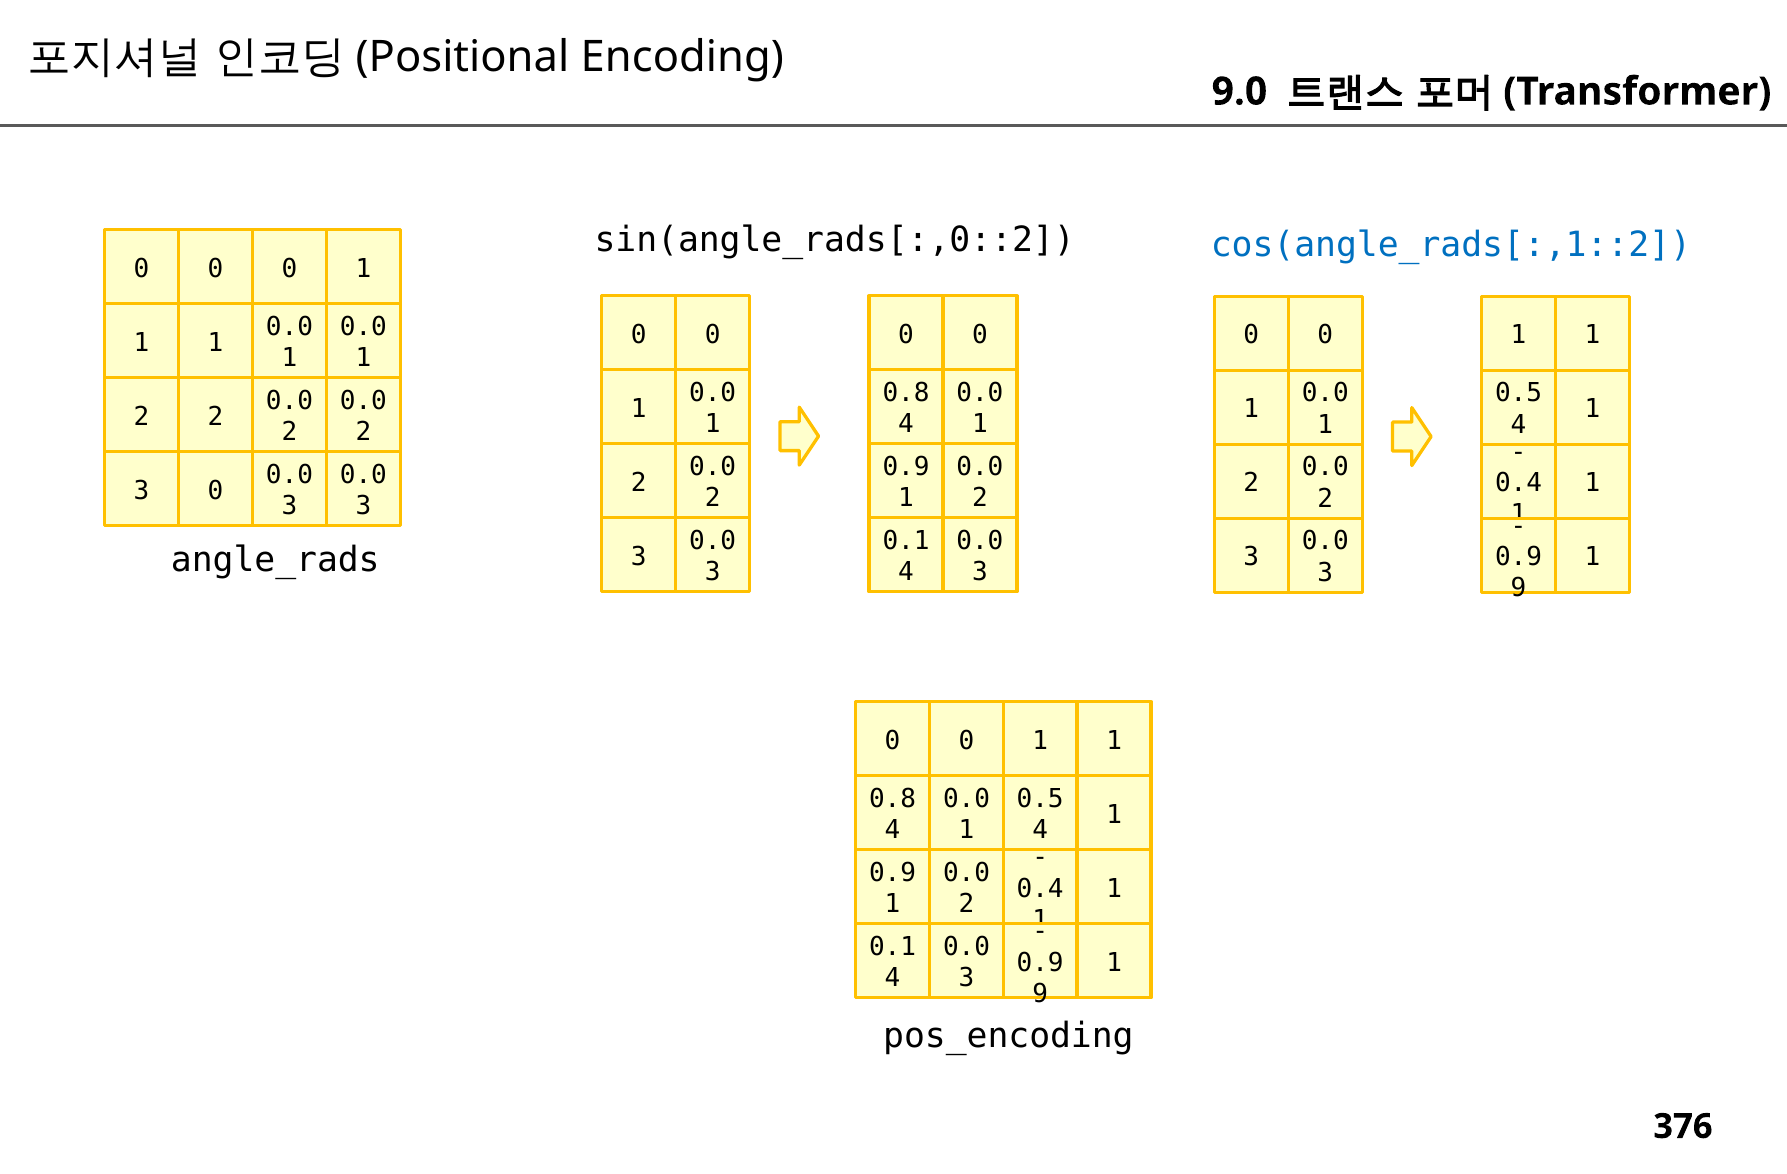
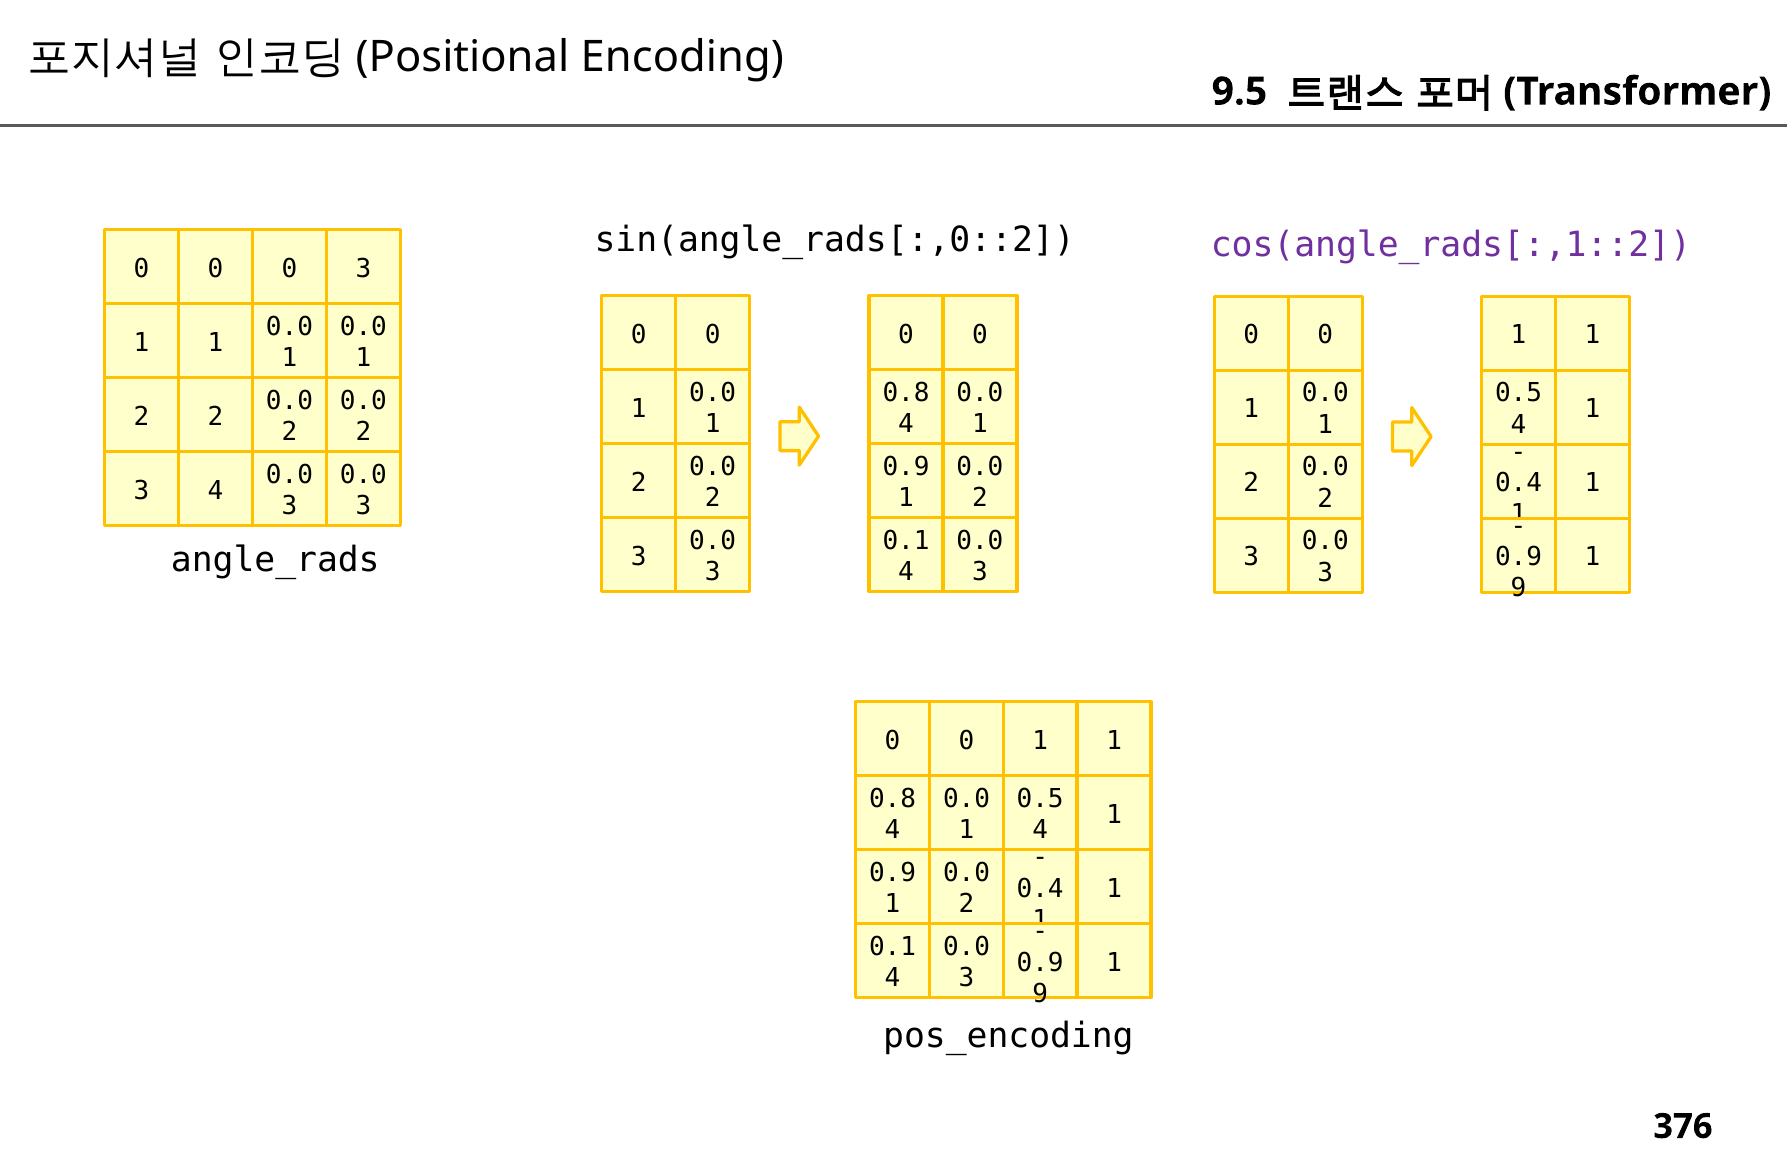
9.0: 9.0 -> 9.5
cos(angle_rads[:,1::2 colour: blue -> purple
0 0 1: 1 -> 3
0 at (215, 490): 0 -> 4
